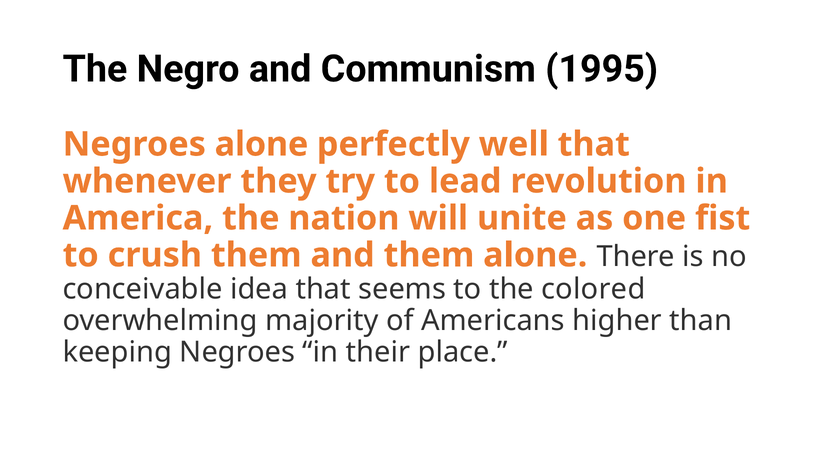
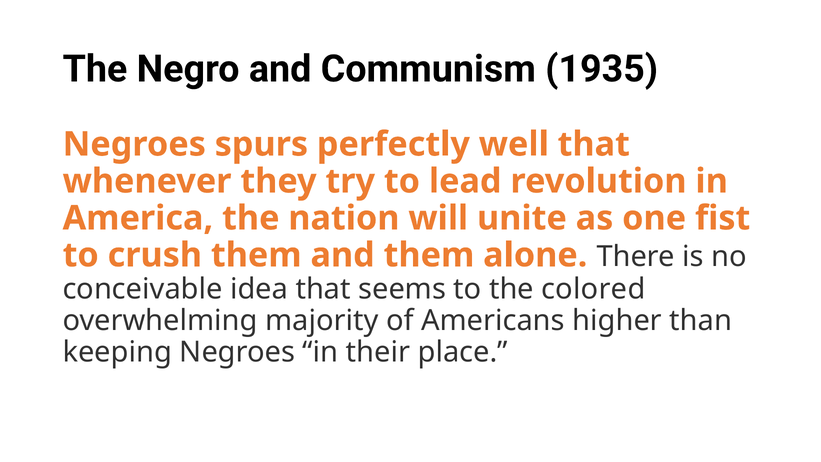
1995: 1995 -> 1935
Negroes alone: alone -> spurs
